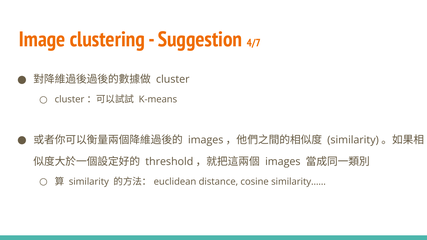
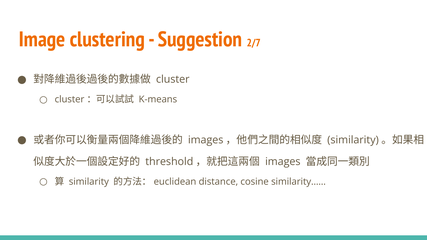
4/7: 4/7 -> 2/7
